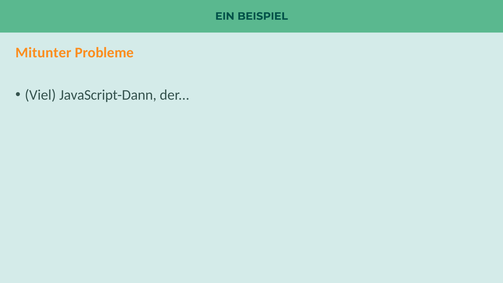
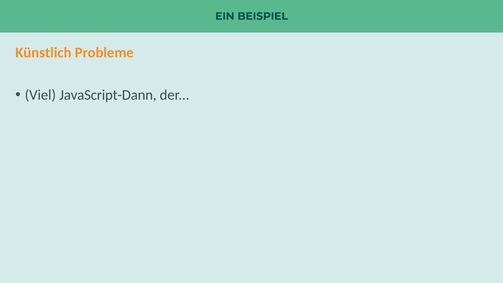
Mitunter: Mitunter -> Künstlich
